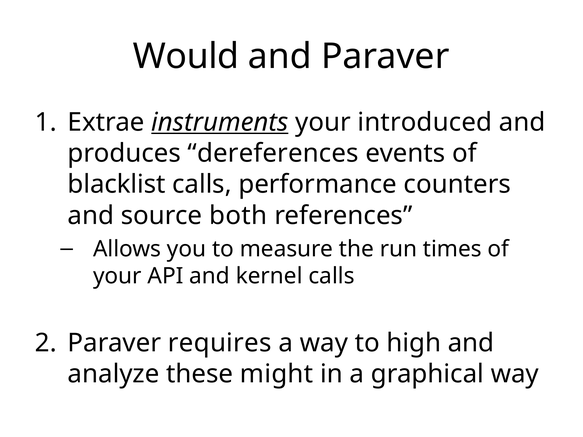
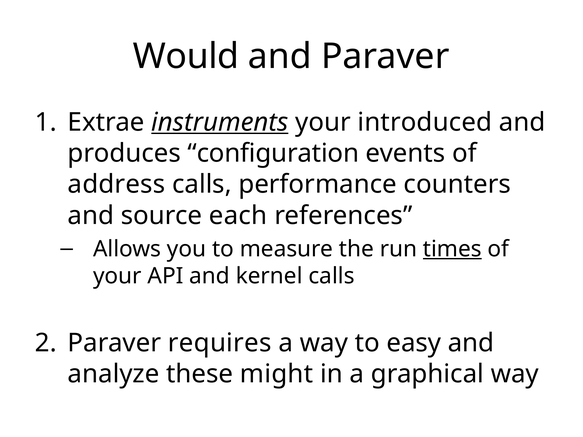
dereferences: dereferences -> configuration
blacklist: blacklist -> address
both: both -> each
times underline: none -> present
high: high -> easy
